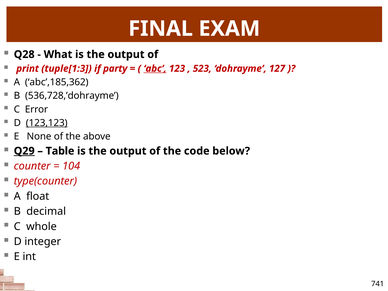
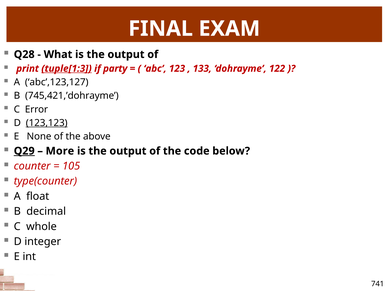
tuple[1:3 underline: none -> present
abc underline: present -> none
523: 523 -> 133
127: 127 -> 122
abc’,185,362: abc’,185,362 -> abc’,123,127
536,728,’dohrayme: 536,728,’dohrayme -> 745,421,’dohrayme
Table: Table -> More
104: 104 -> 105
